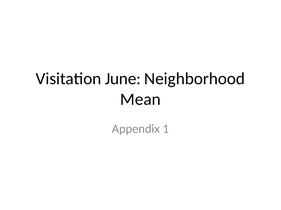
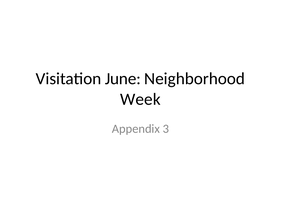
Mean: Mean -> Week
1: 1 -> 3
